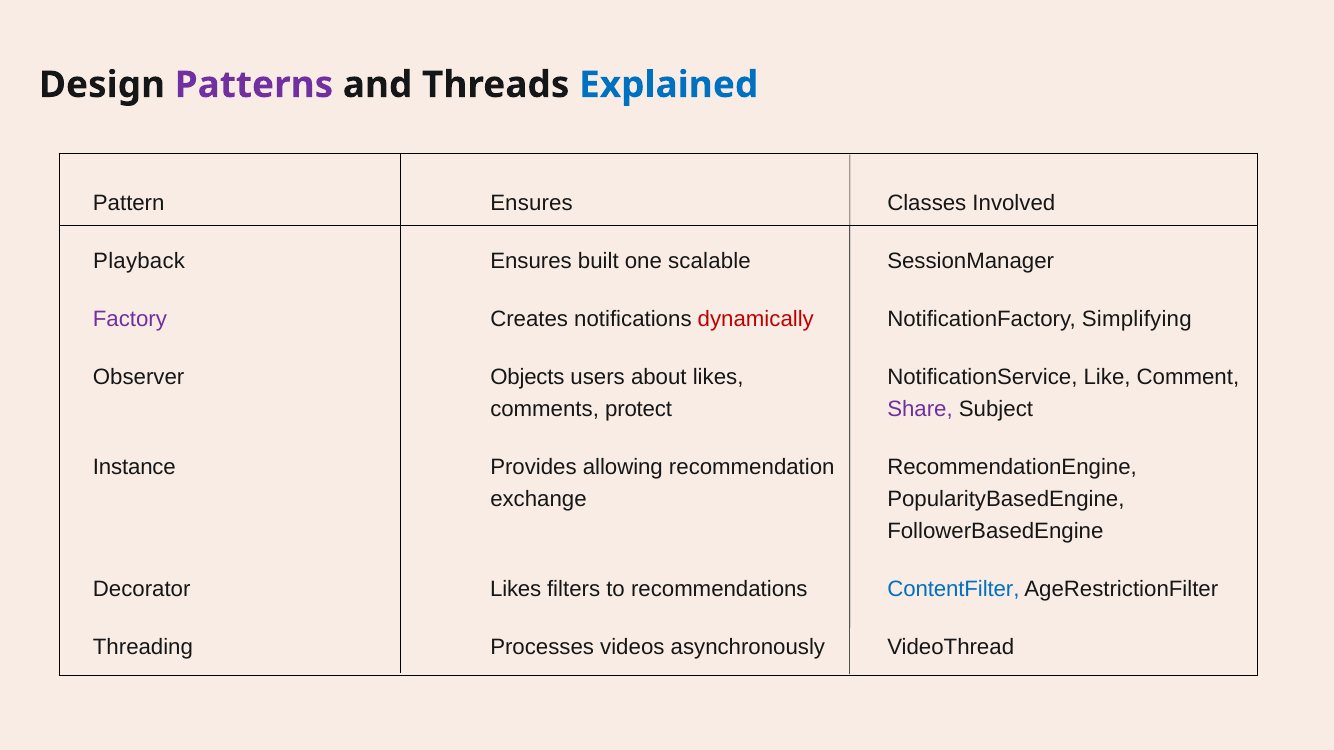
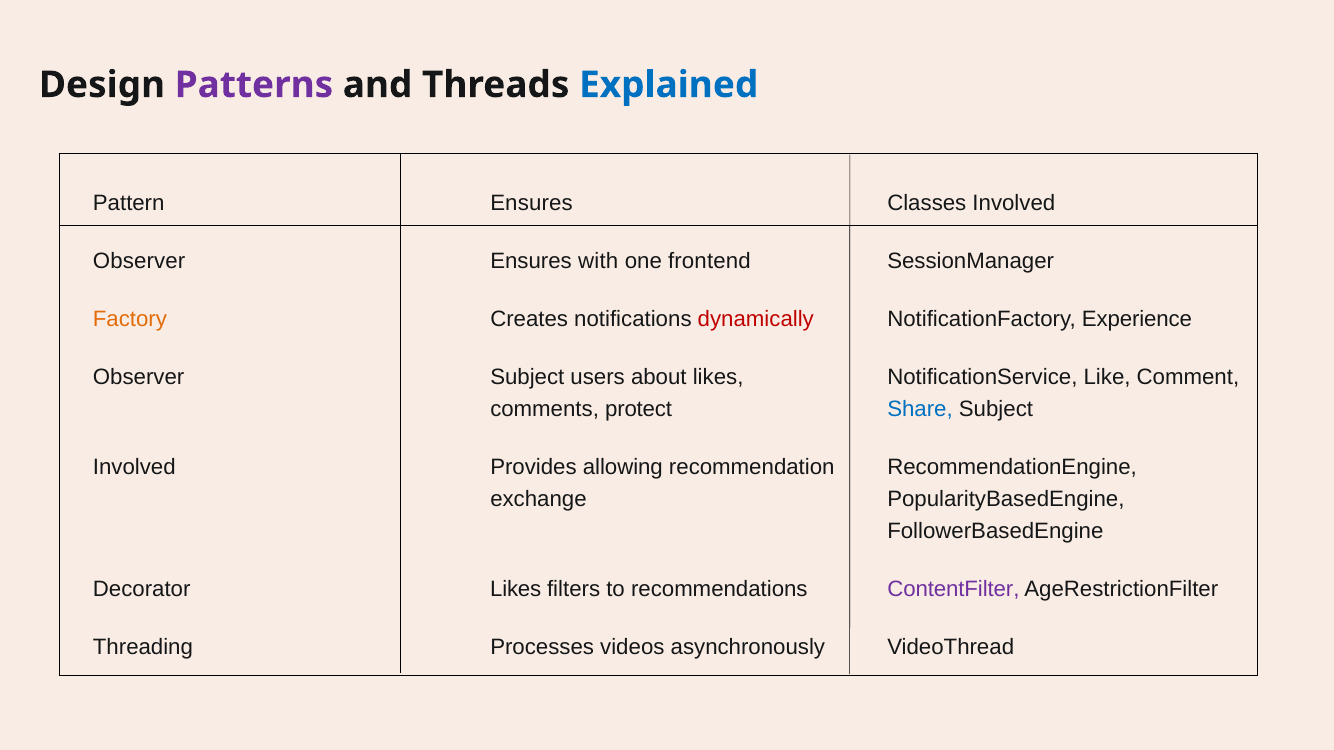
Playback at (139, 261): Playback -> Observer
built: built -> with
scalable: scalable -> frontend
Factory colour: purple -> orange
Simplifying: Simplifying -> Experience
Observer Objects: Objects -> Subject
Share colour: purple -> blue
Instance at (134, 467): Instance -> Involved
ContentFilter colour: blue -> purple
